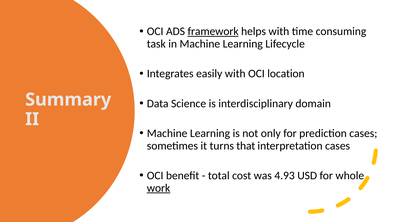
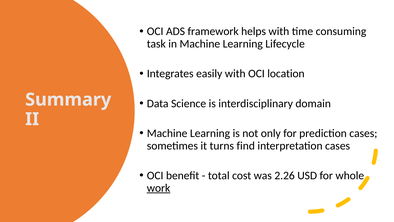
framework underline: present -> none
that: that -> find
4.93: 4.93 -> 2.26
